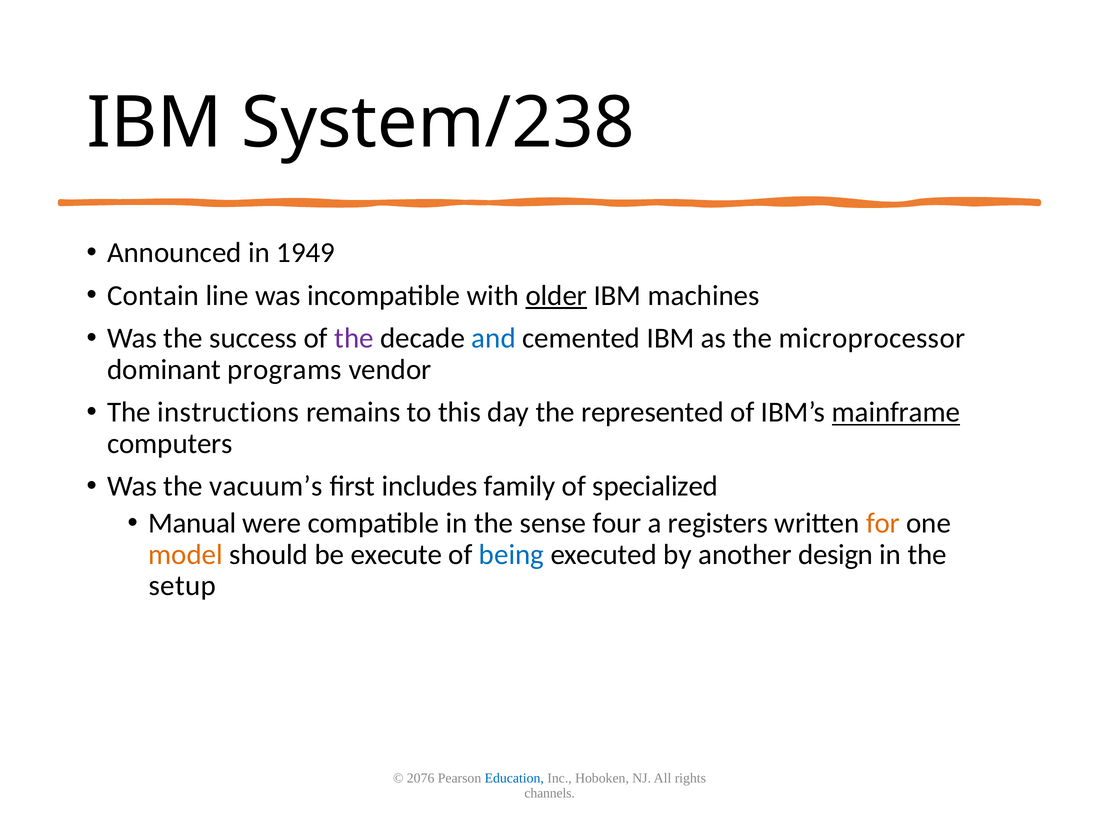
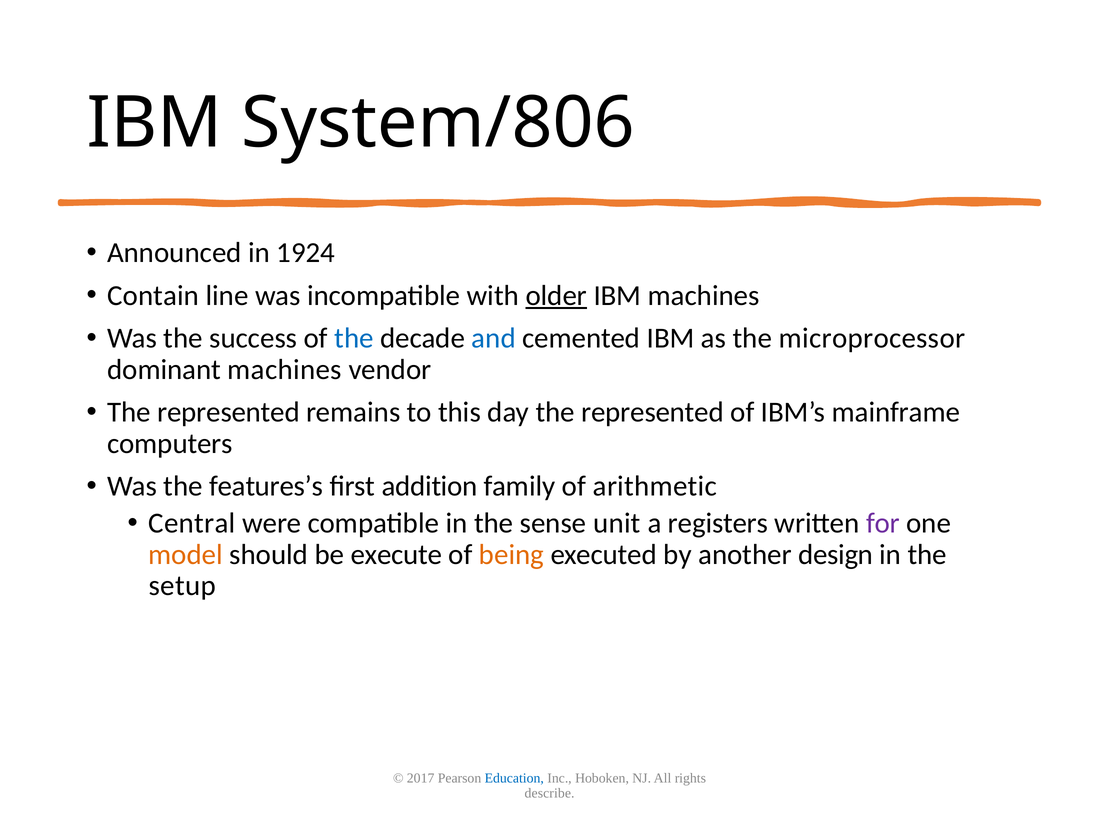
System/238: System/238 -> System/806
1949: 1949 -> 1924
the at (354, 338) colour: purple -> blue
dominant programs: programs -> machines
instructions at (228, 412): instructions -> represented
mainframe underline: present -> none
vacuum’s: vacuum’s -> features’s
includes: includes -> addition
specialized: specialized -> arithmetic
Manual: Manual -> Central
four: four -> unit
for colour: orange -> purple
being colour: blue -> orange
2076: 2076 -> 2017
channels: channels -> describe
